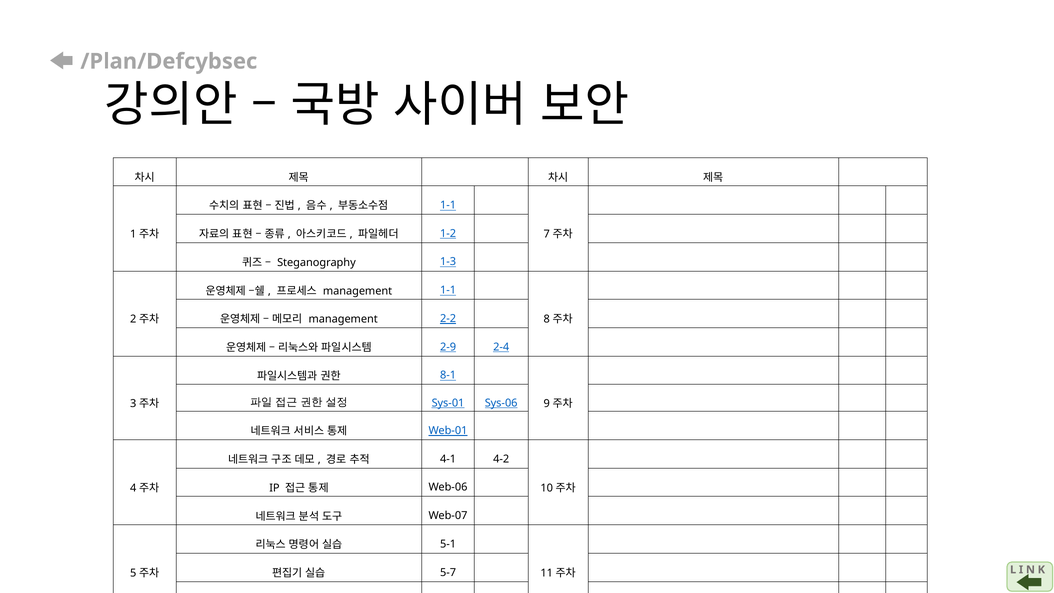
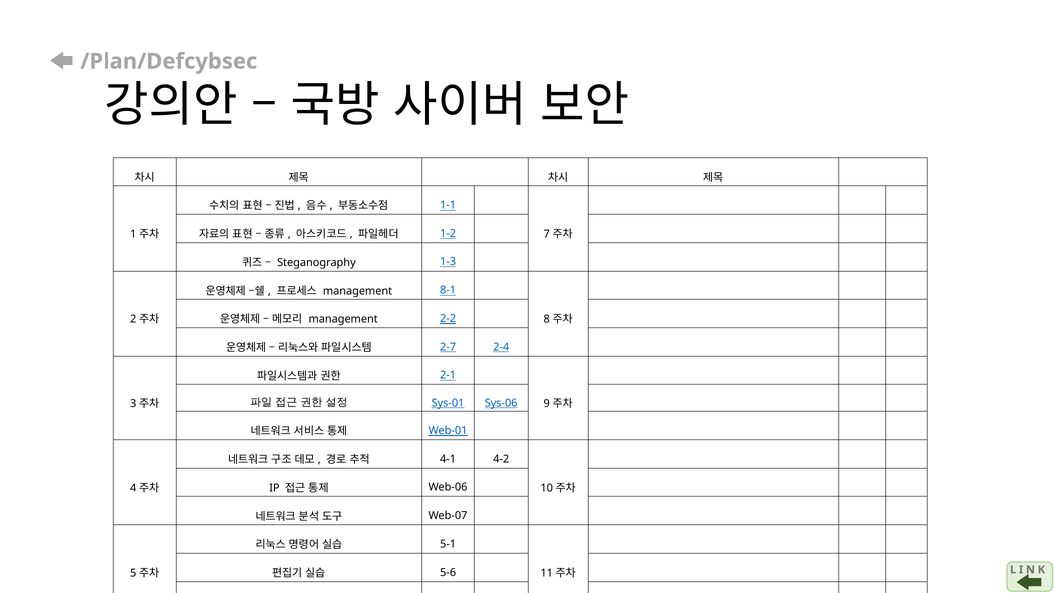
management 1-1: 1-1 -> 8-1
2-9: 2-9 -> 2-7
8-1: 8-1 -> 2-1
5-7: 5-7 -> 5-6
